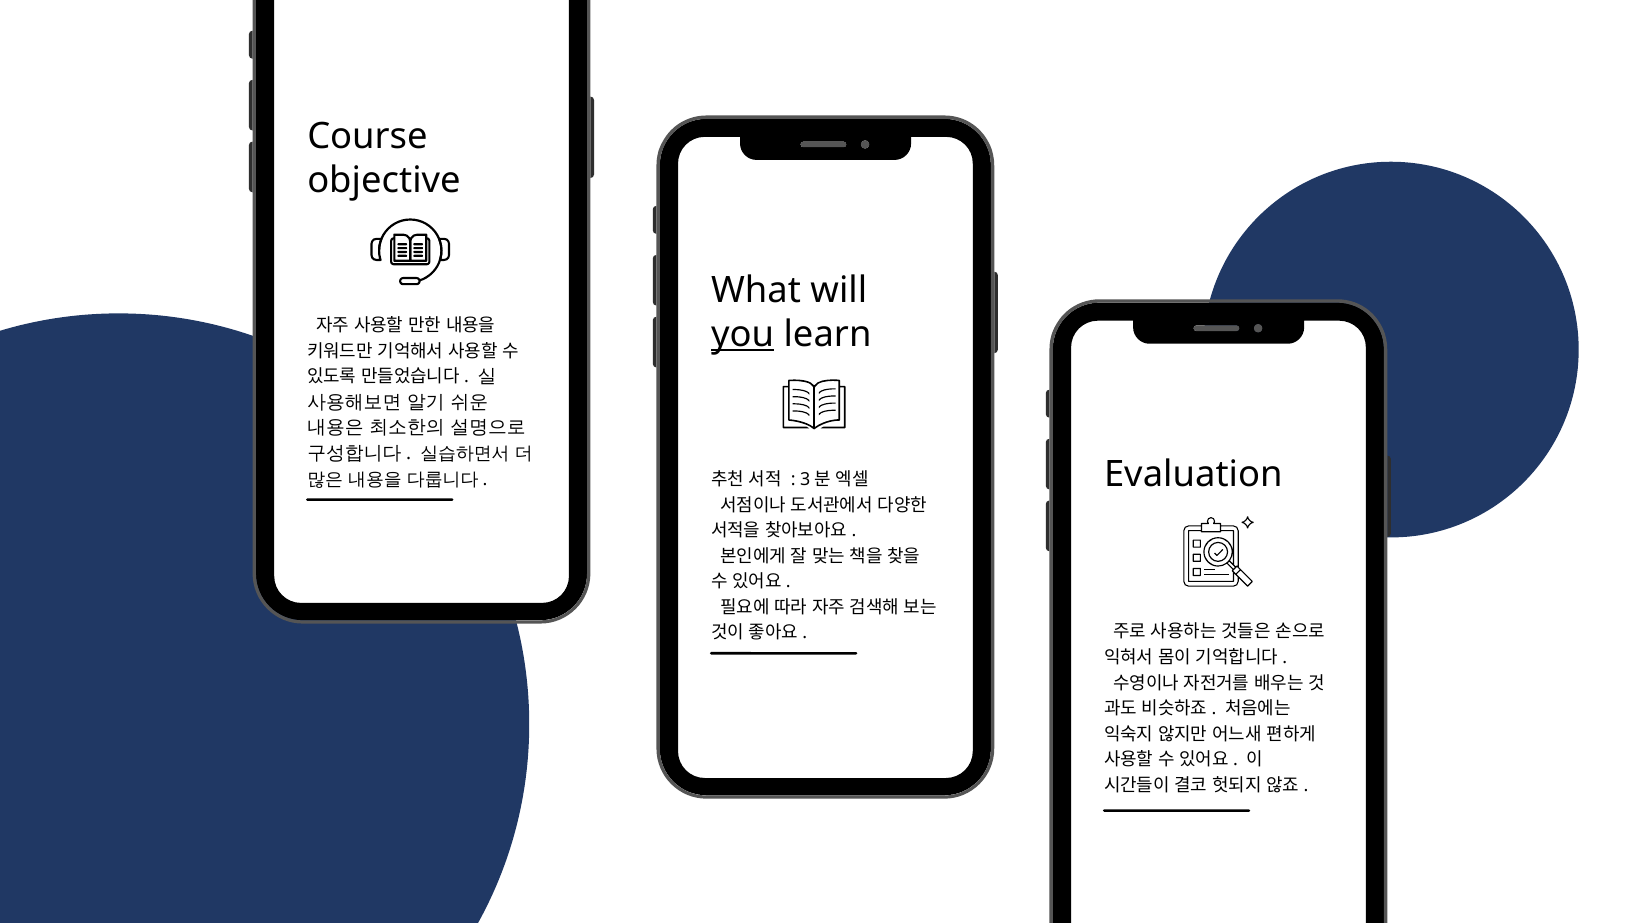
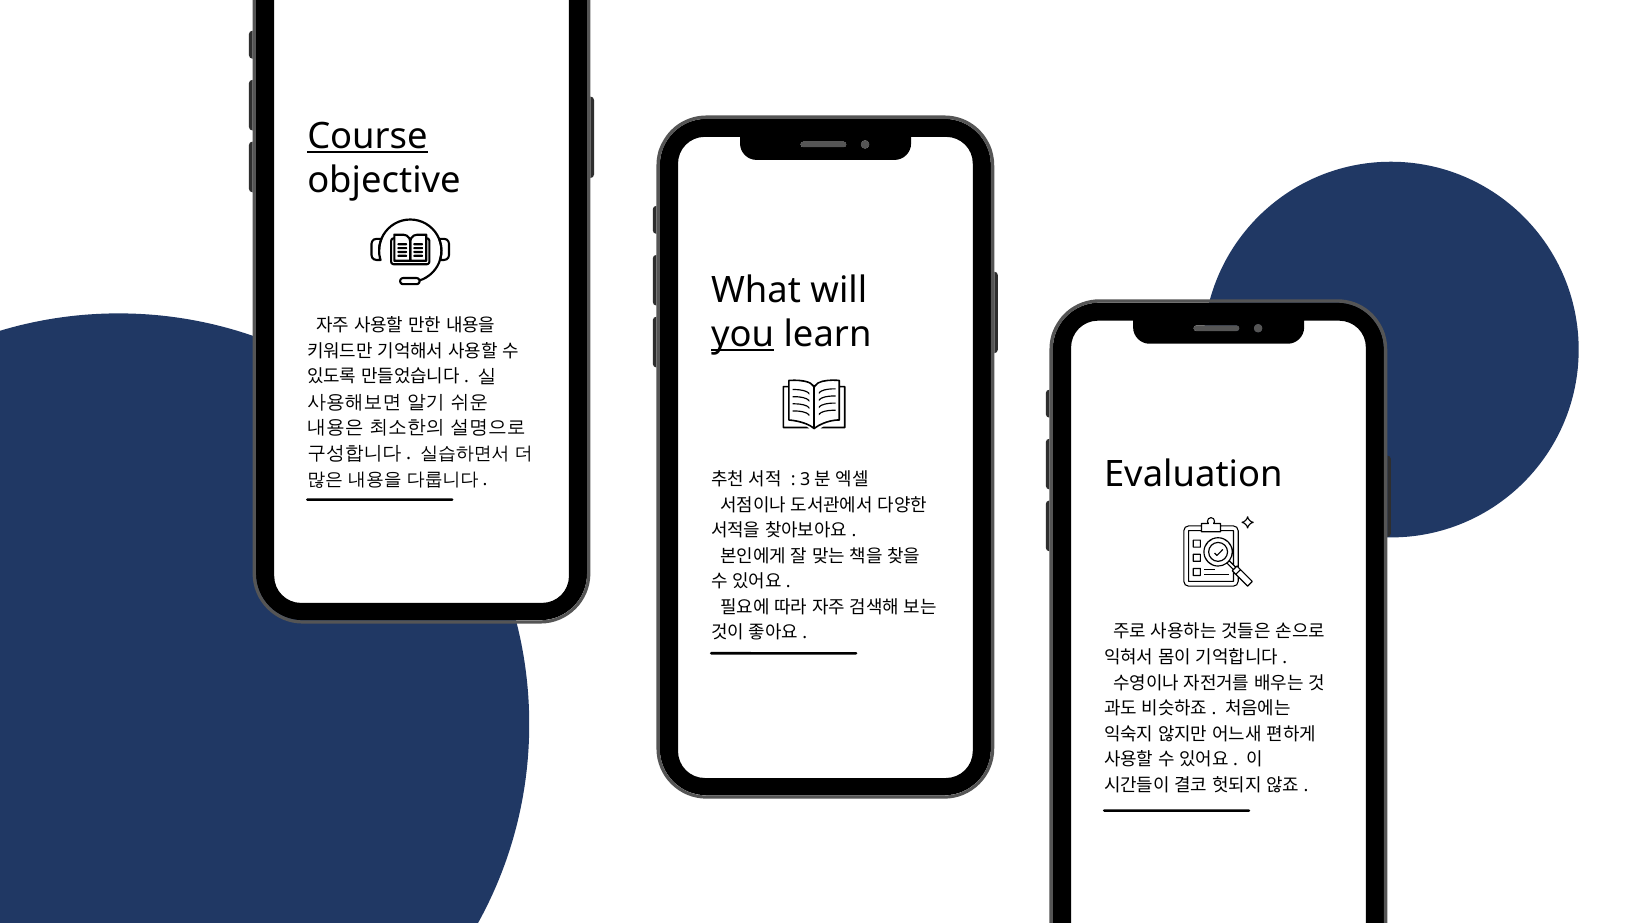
Course underline: none -> present
